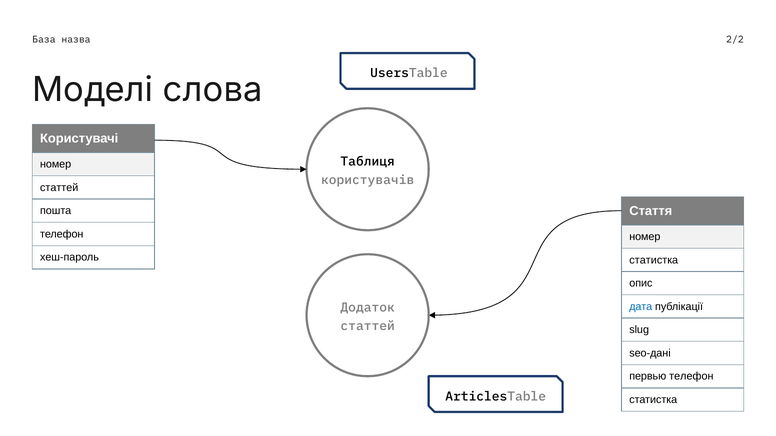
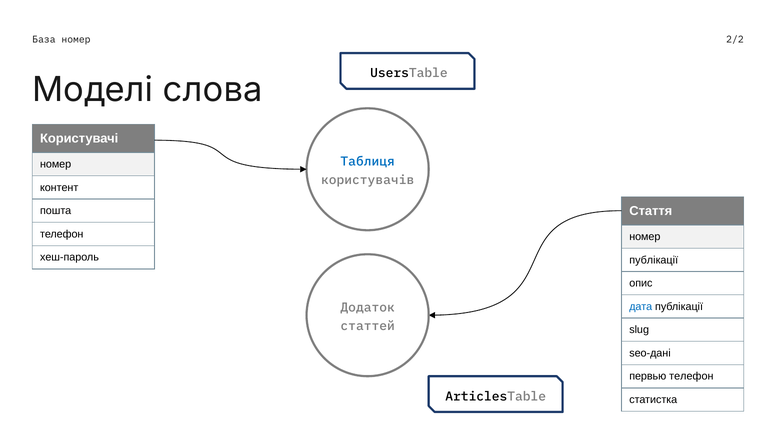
База назва: назва -> номер
Таблиця colour: black -> blue
статтей at (59, 188): статтей -> контент
статистка at (654, 260): статистка -> публікації
